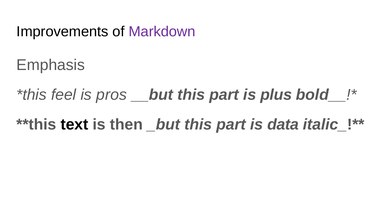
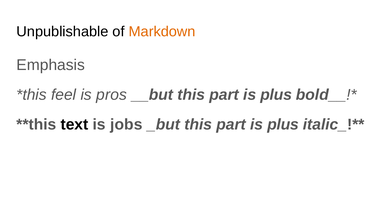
Improvements: Improvements -> Unpublishable
Markdown colour: purple -> orange
then: then -> jobs
data at (283, 125): data -> plus
